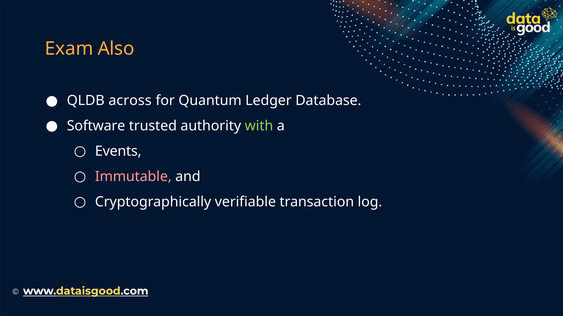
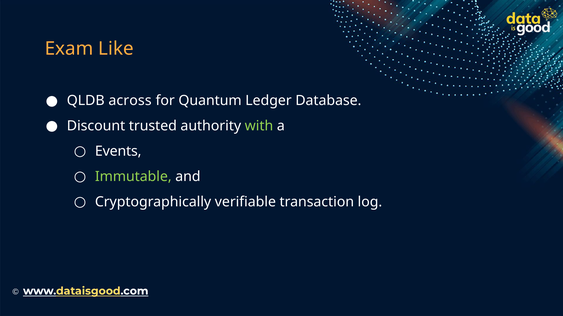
Also: Also -> Like
Software: Software -> Discount
Immutable colour: pink -> light green
